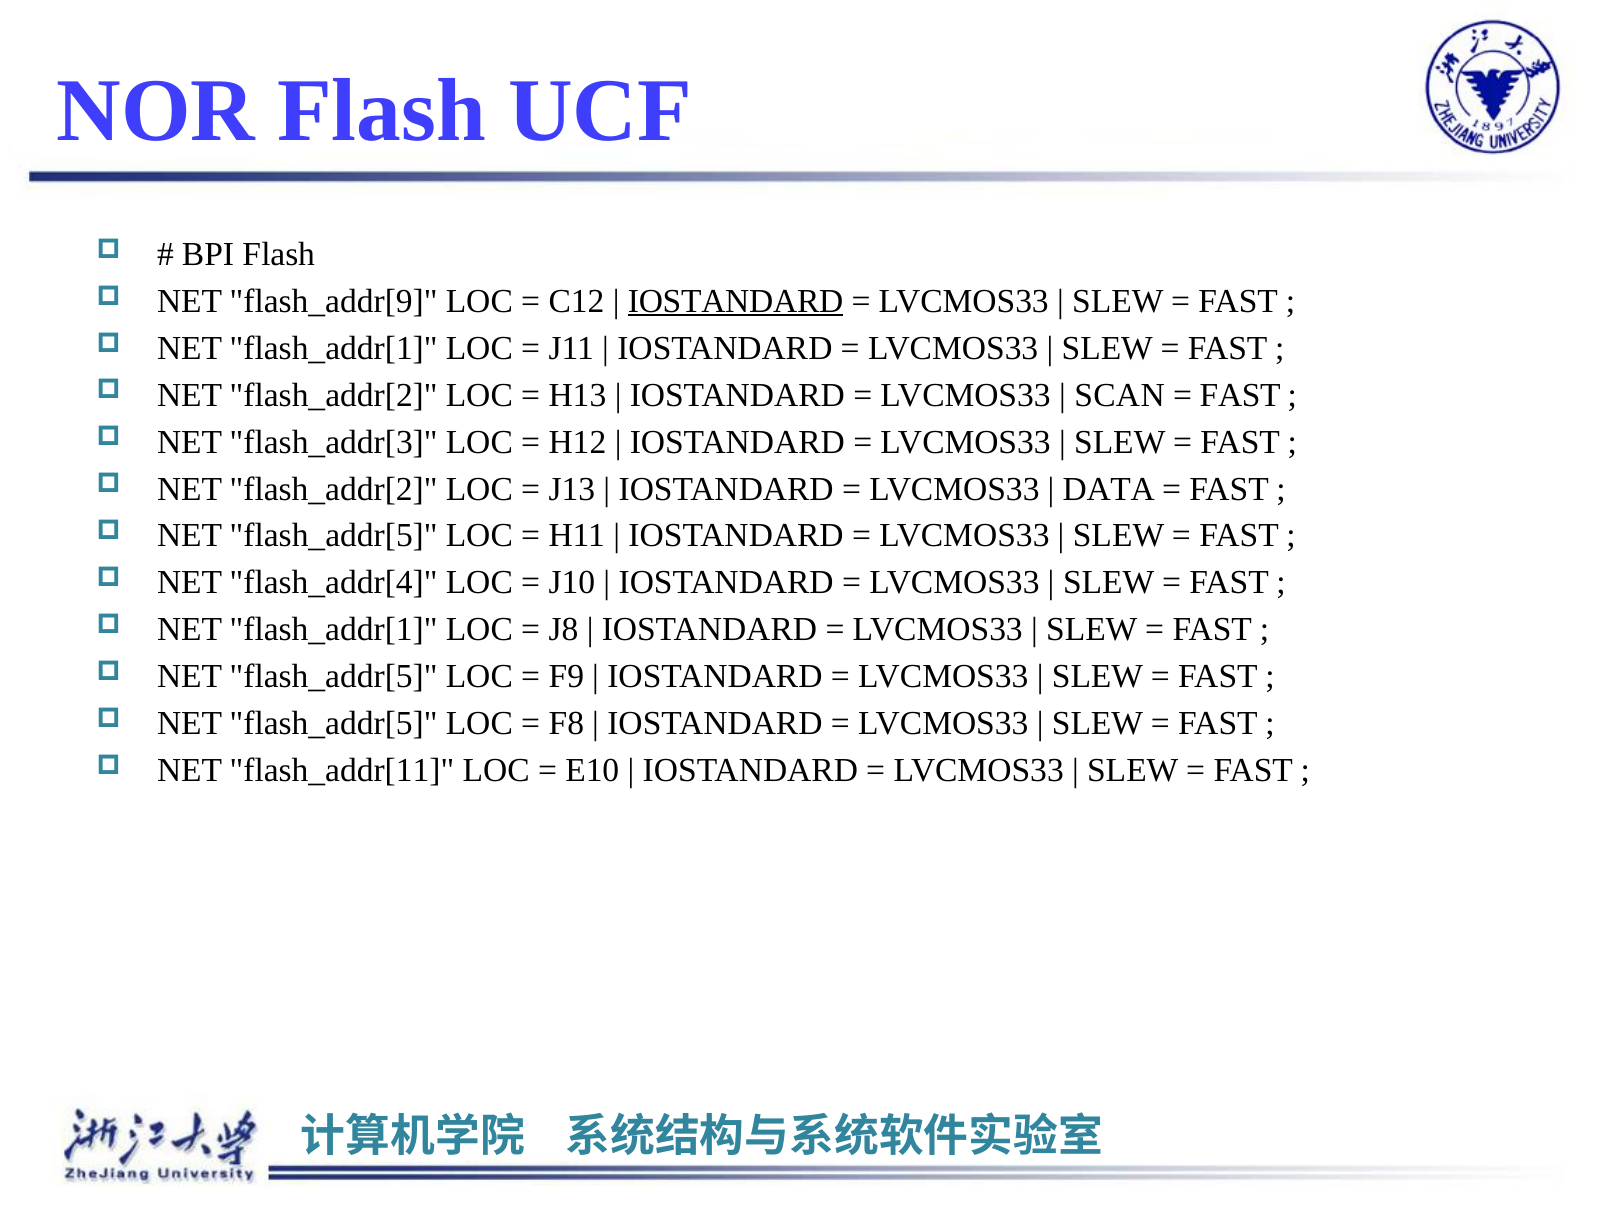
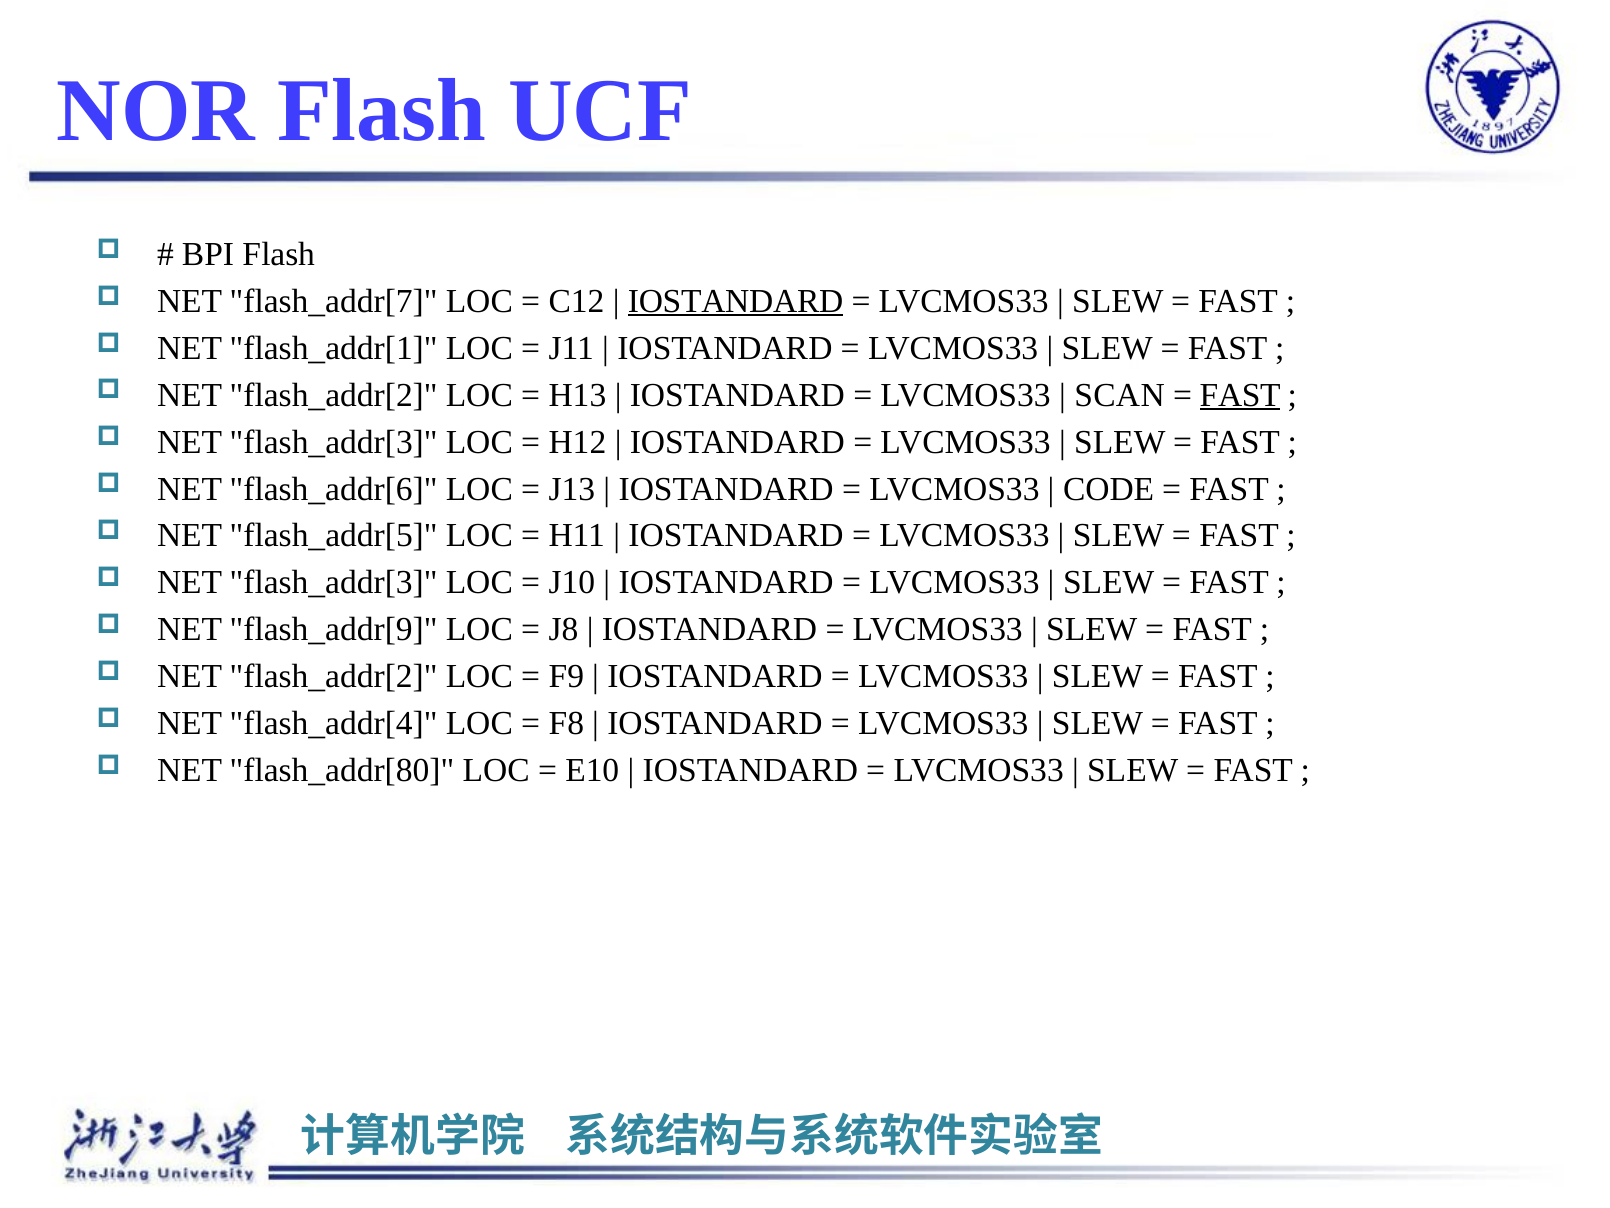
flash_addr[9: flash_addr[9 -> flash_addr[7
FAST at (1240, 395) underline: none -> present
flash_addr[2 at (334, 489): flash_addr[2 -> flash_addr[6
DATA: DATA -> CODE
flash_addr[4 at (334, 583): flash_addr[4 -> flash_addr[3
flash_addr[1 at (334, 630): flash_addr[1 -> flash_addr[9
flash_addr[5 at (334, 677): flash_addr[5 -> flash_addr[2
flash_addr[5 at (334, 724): flash_addr[5 -> flash_addr[4
flash_addr[11: flash_addr[11 -> flash_addr[80
